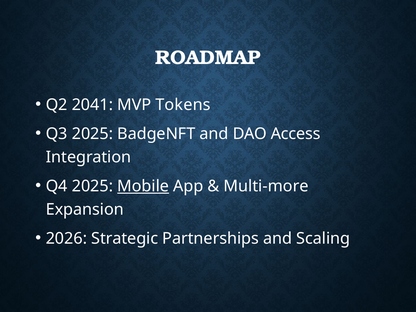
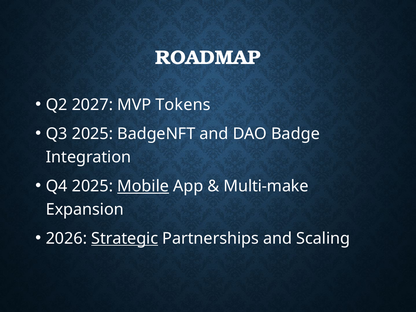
2041: 2041 -> 2027
Access: Access -> Badge
Multi-more: Multi-more -> Multi-make
Strategic underline: none -> present
